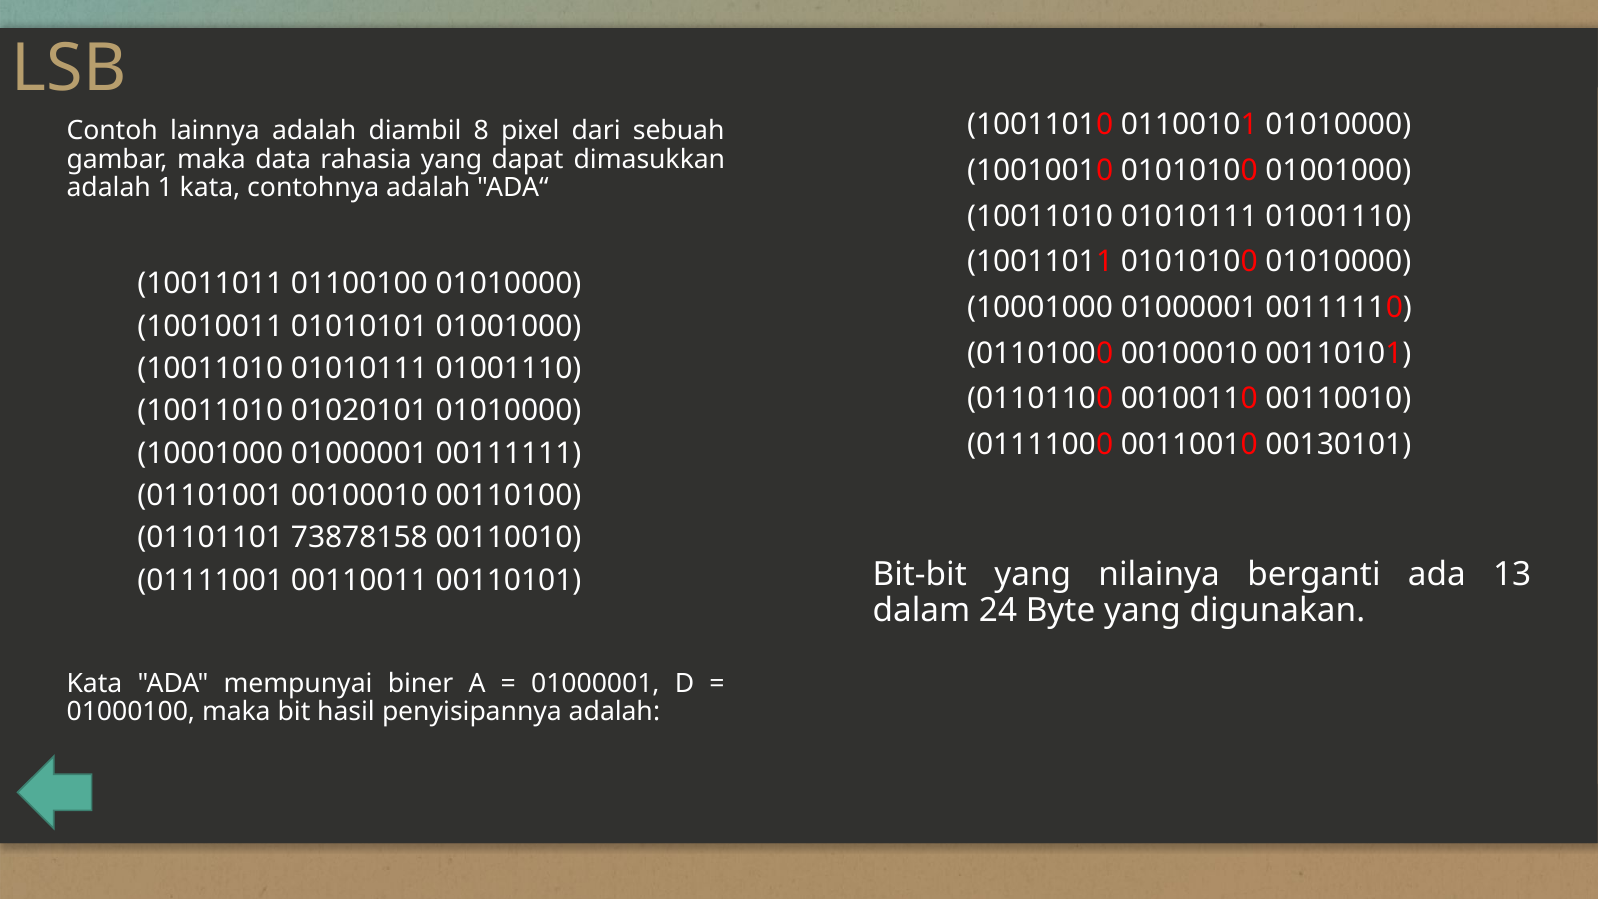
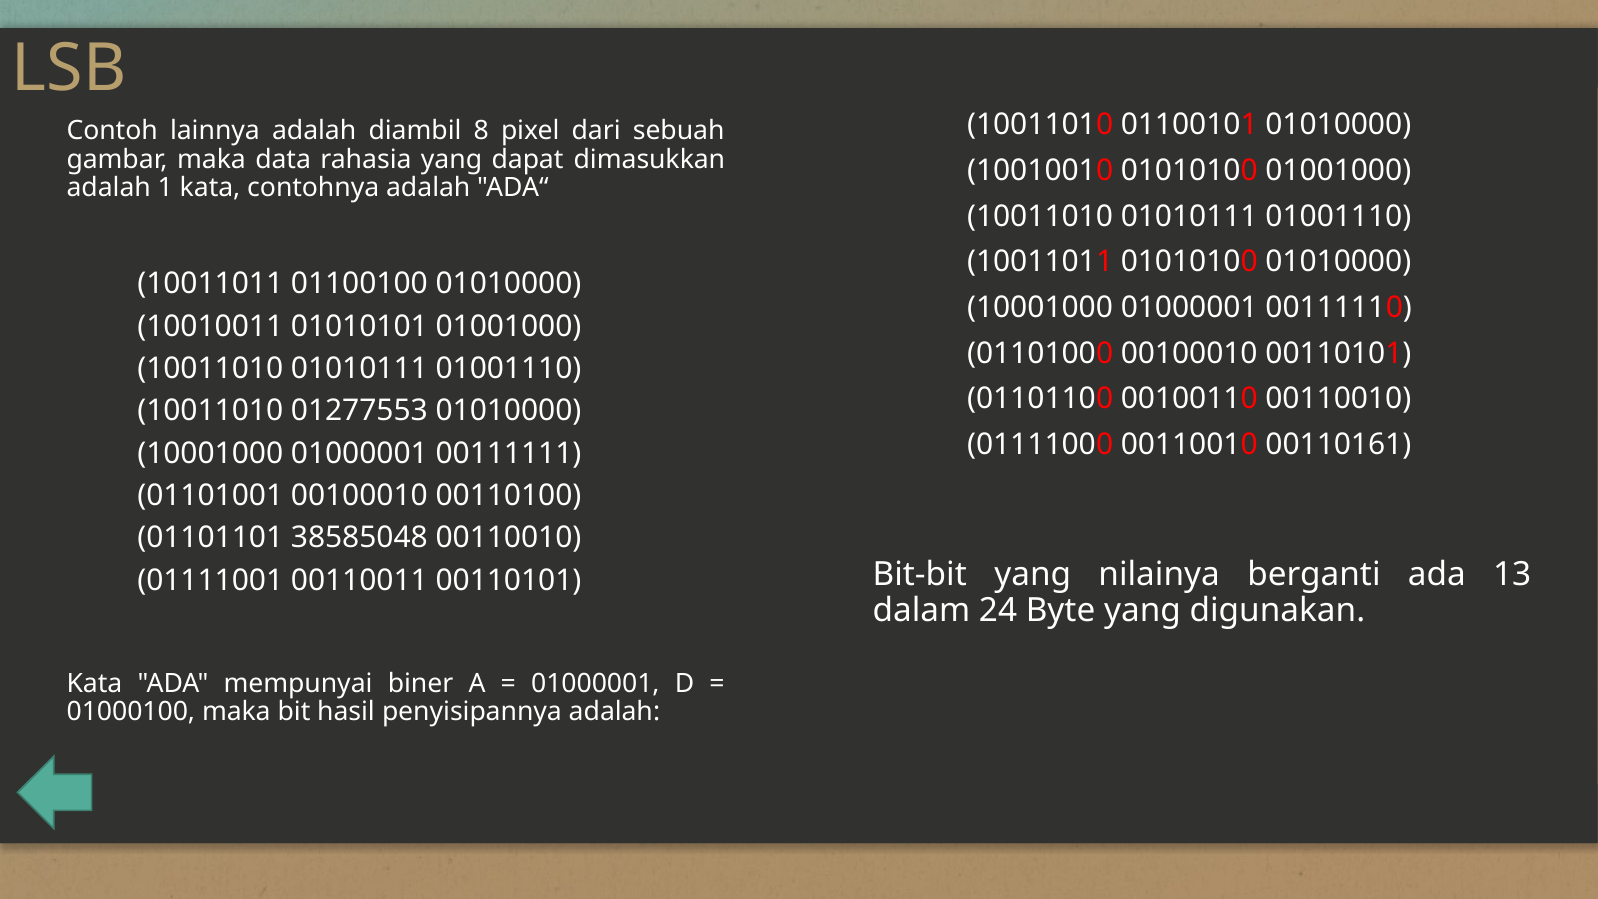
01020101: 01020101 -> 01277553
00130101: 00130101 -> 00110161
73878158: 73878158 -> 38585048
